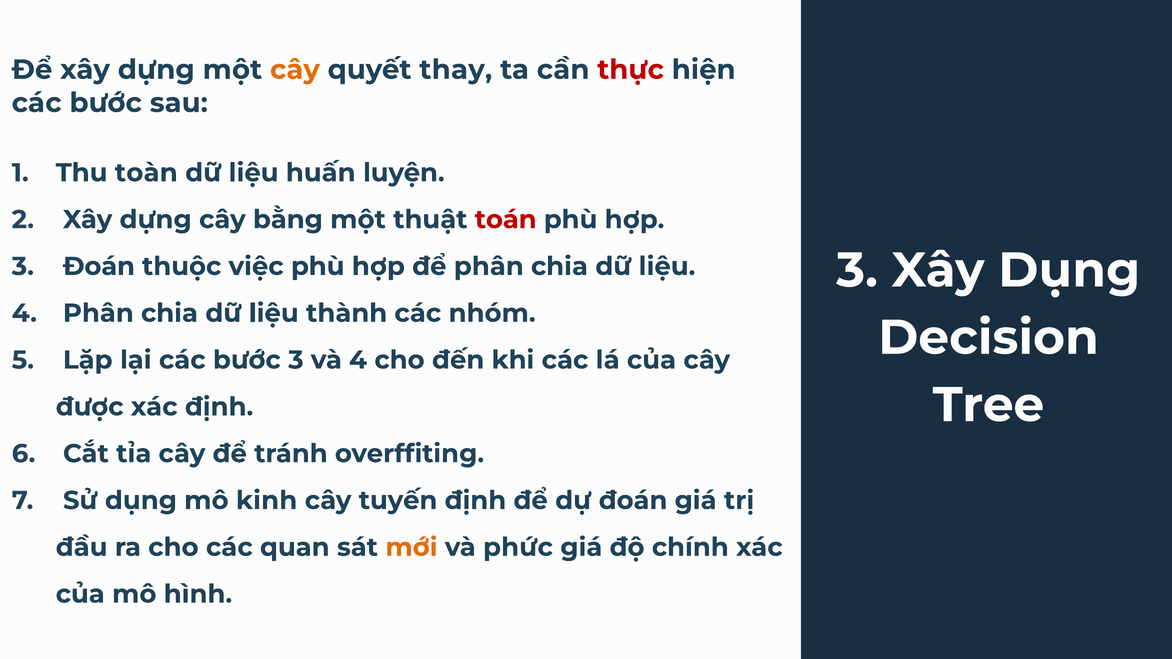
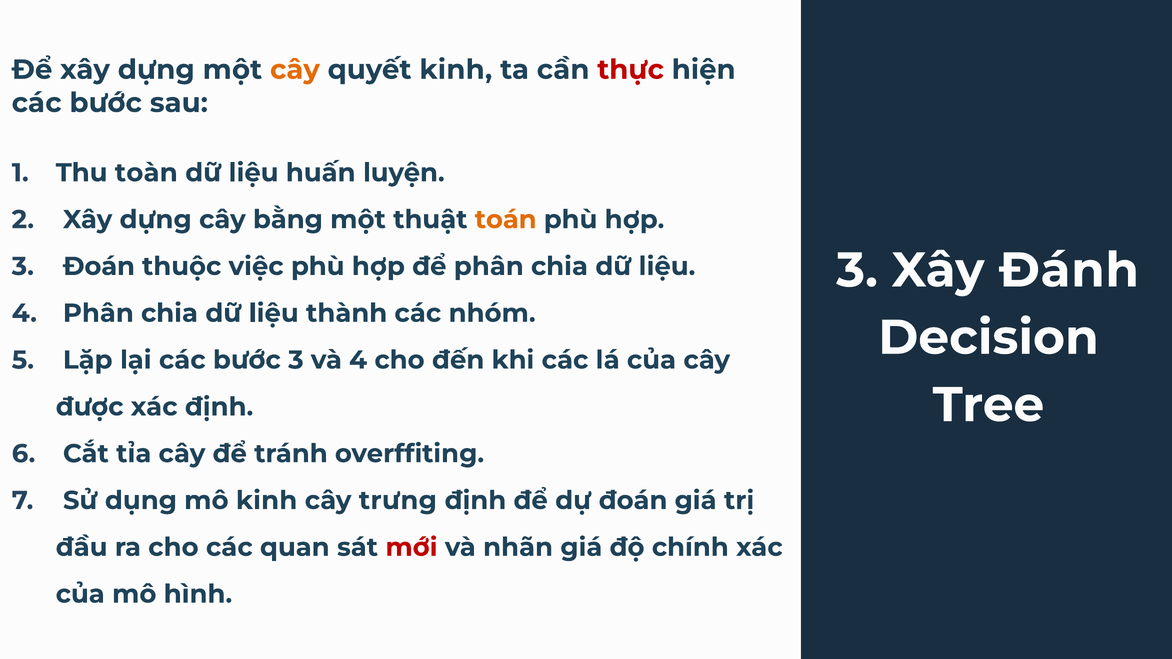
quyết thay: thay -> kinh
toán colour: red -> orange
Xây Dụng: Dụng -> Đánh
tuyến: tuyến -> trưng
mới colour: orange -> red
phức: phức -> nhãn
